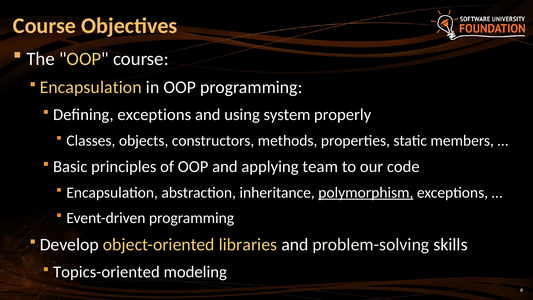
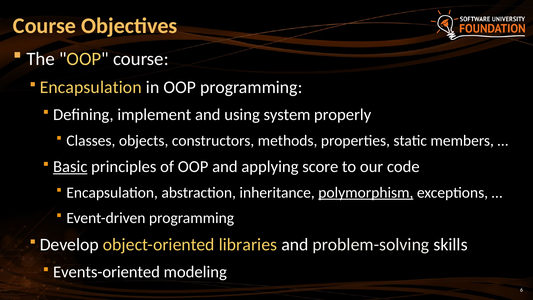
Defining exceptions: exceptions -> implement
Basic underline: none -> present
team: team -> score
Topics-oriented: Topics-oriented -> Events-oriented
